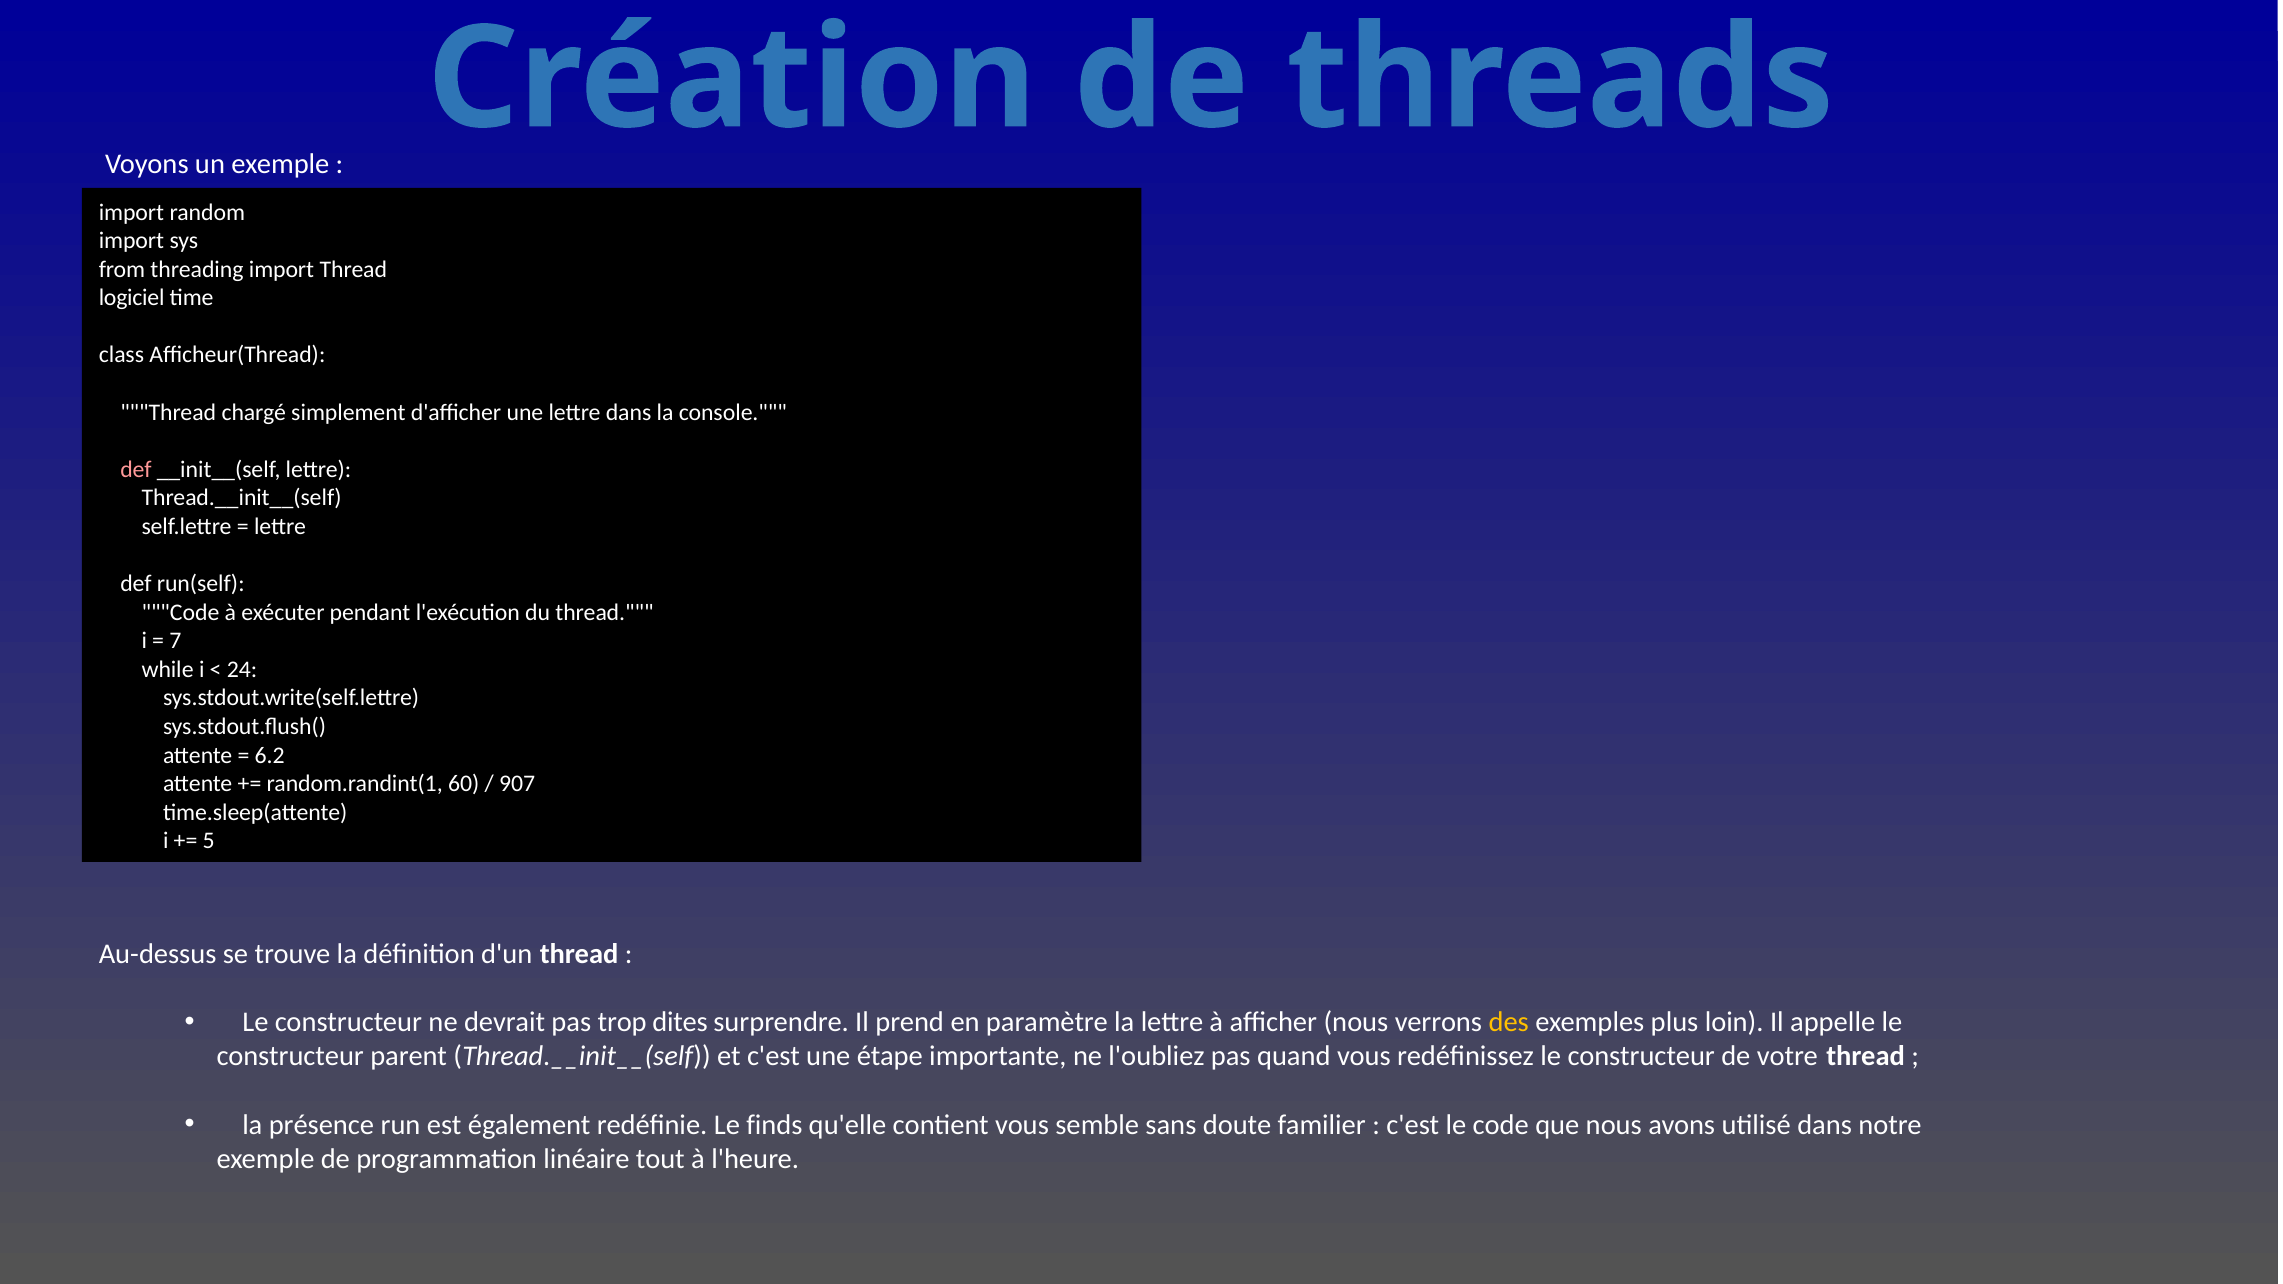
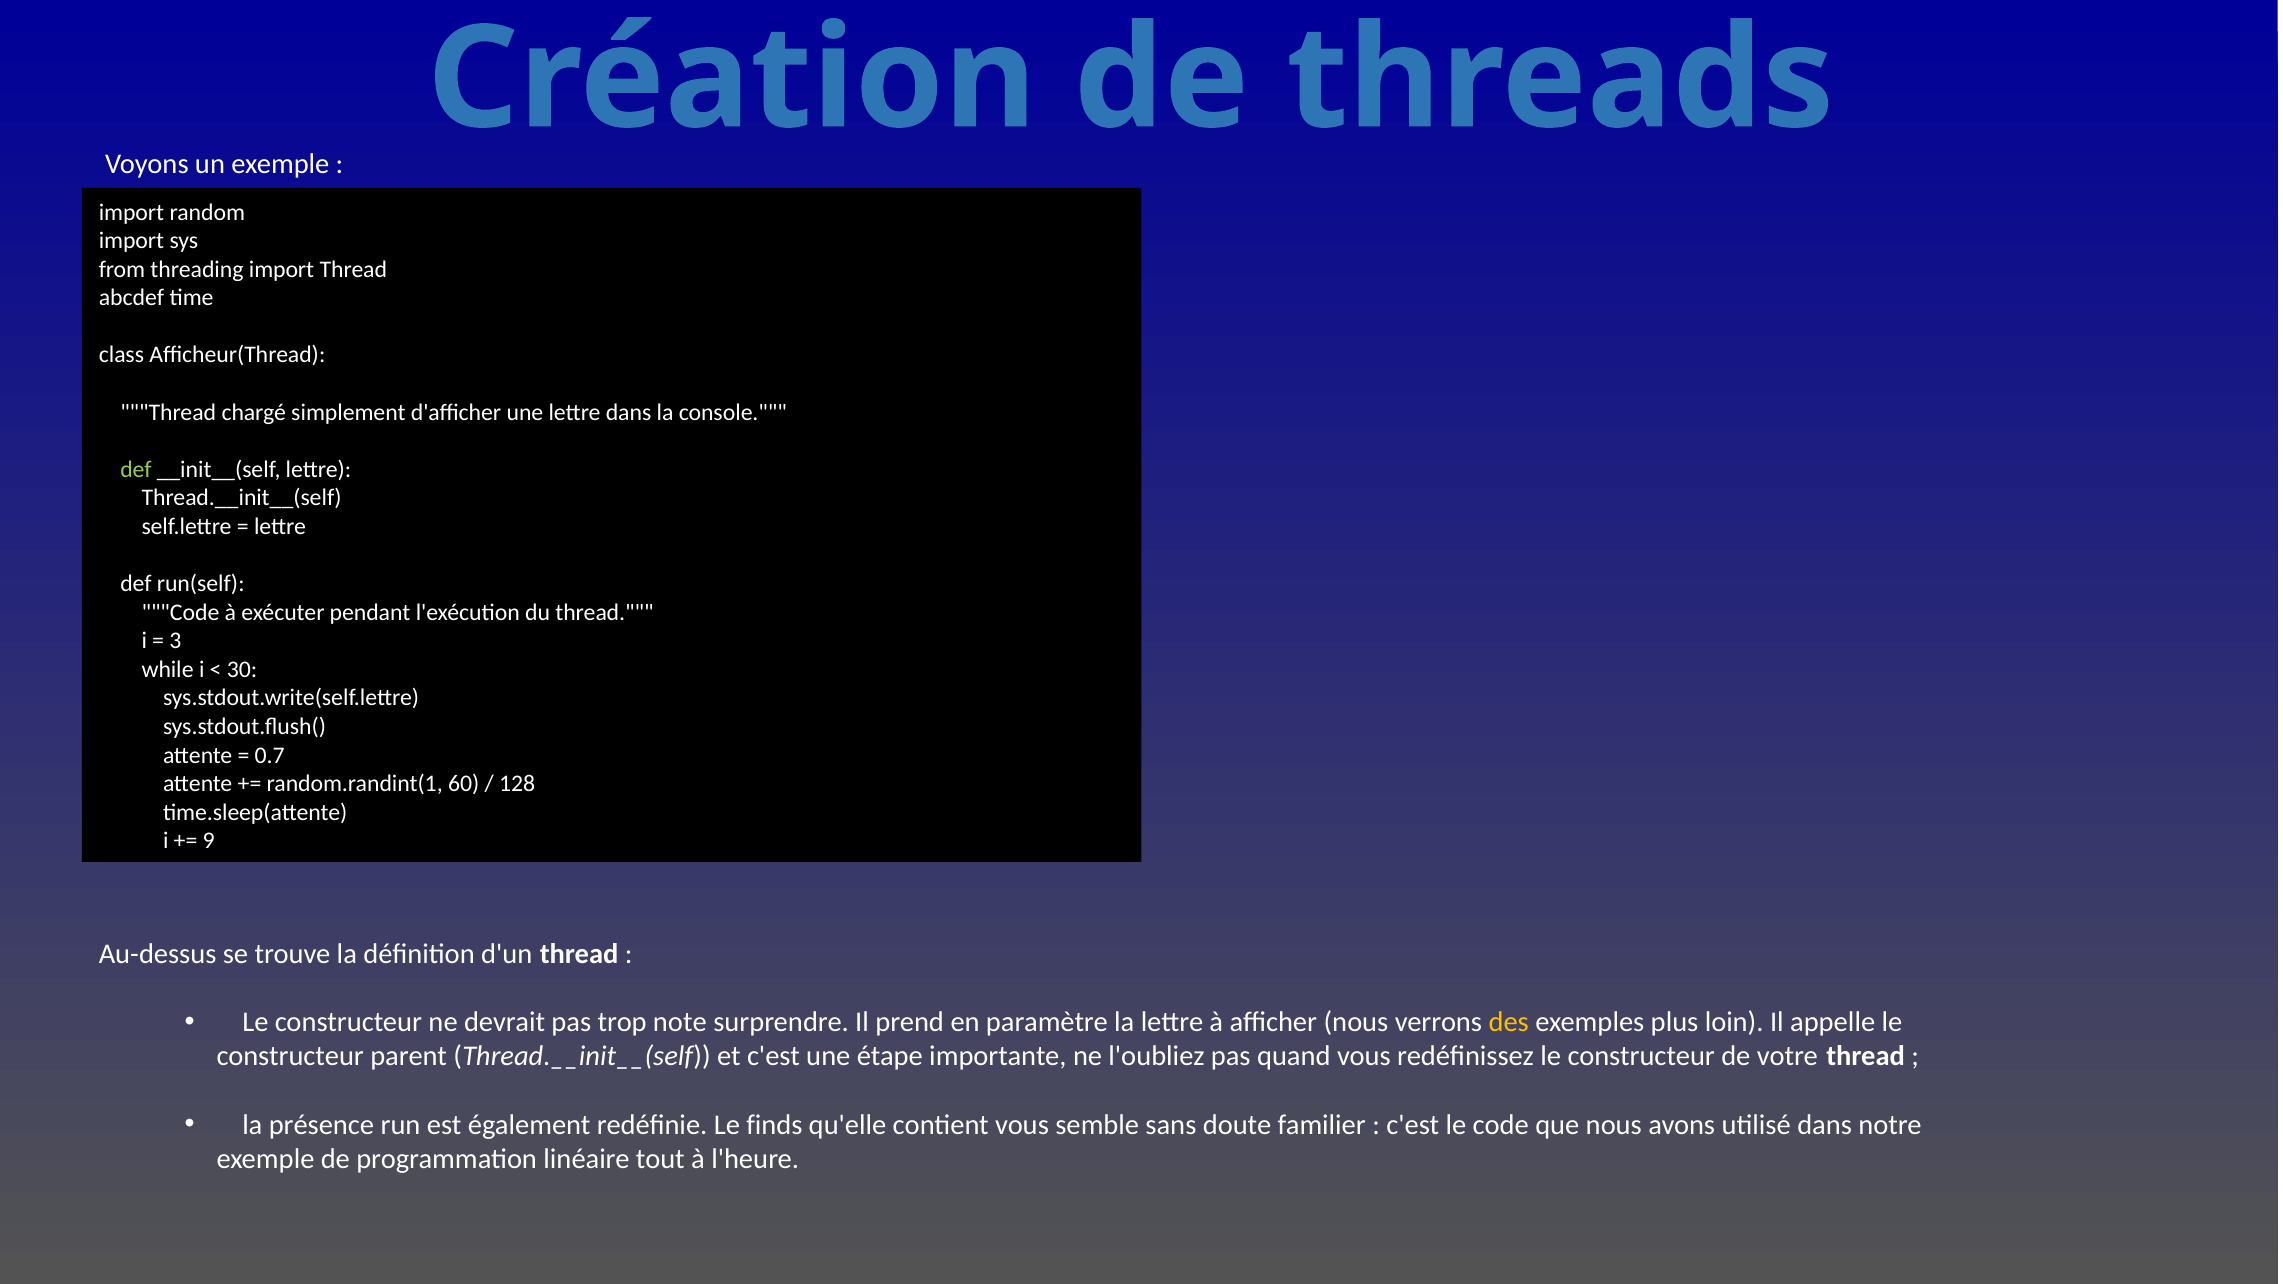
logiciel: logiciel -> abcdef
def at (136, 469) colour: pink -> light green
7: 7 -> 3
24: 24 -> 30
6.2: 6.2 -> 0.7
907: 907 -> 128
5: 5 -> 9
dites: dites -> note
